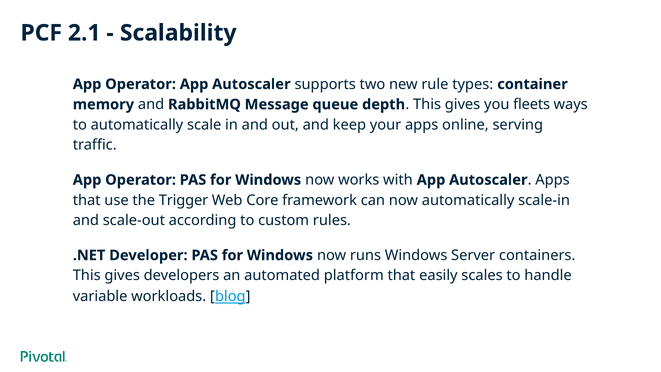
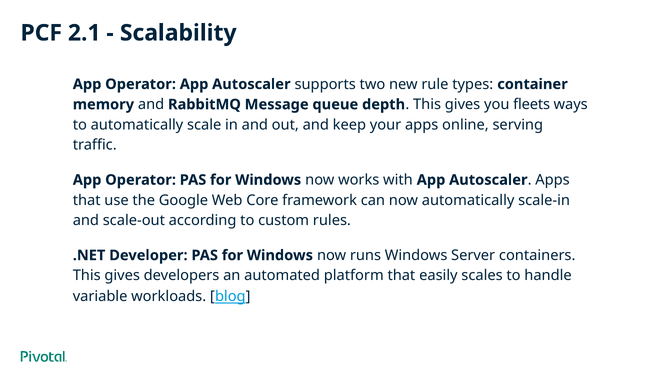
Trigger: Trigger -> Google
